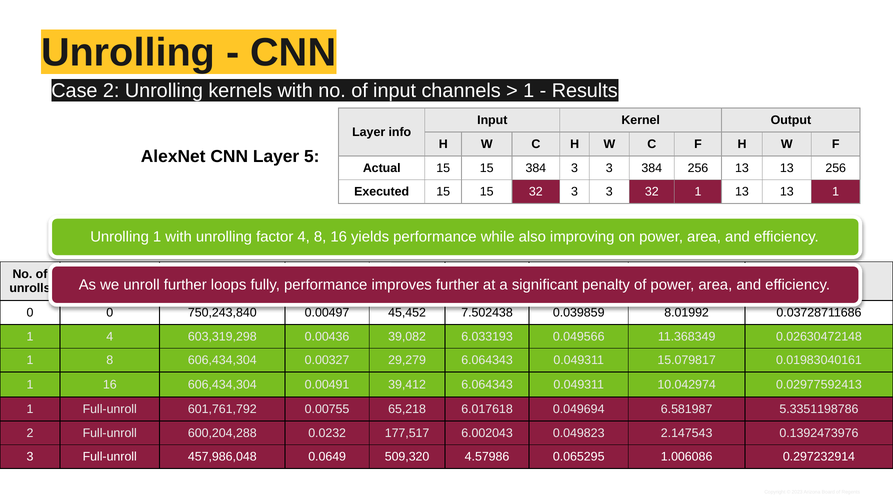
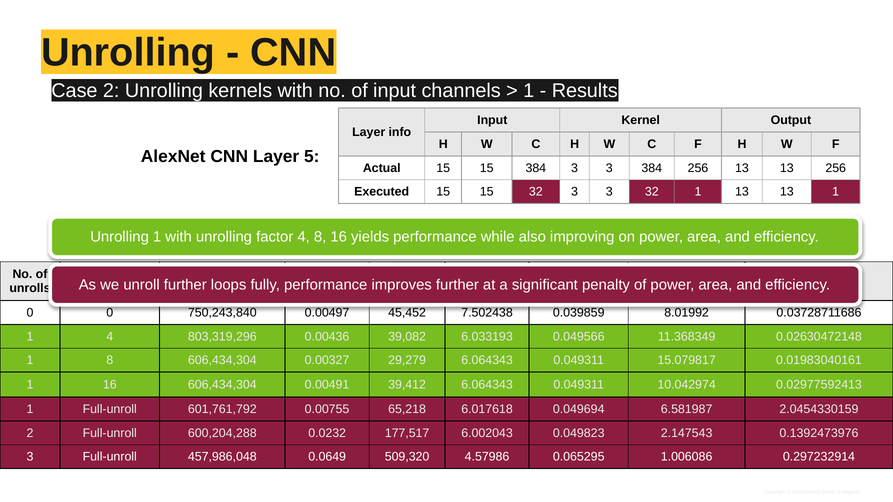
603,319,298: 603,319,298 -> 803,319,296
5.3351198786: 5.3351198786 -> 2.0454330159
